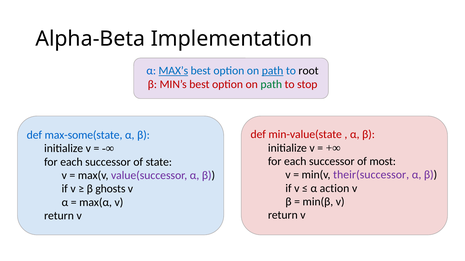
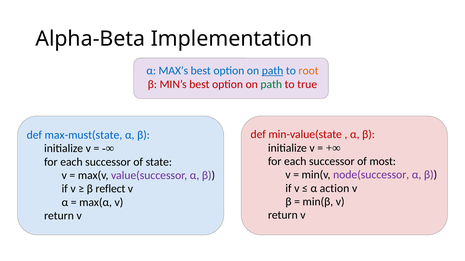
MAX’s underline: present -> none
root colour: black -> orange
stop: stop -> true
max-some(state: max-some(state -> max-must(state
their(successor: their(successor -> node(successor
ghosts: ghosts -> reflect
